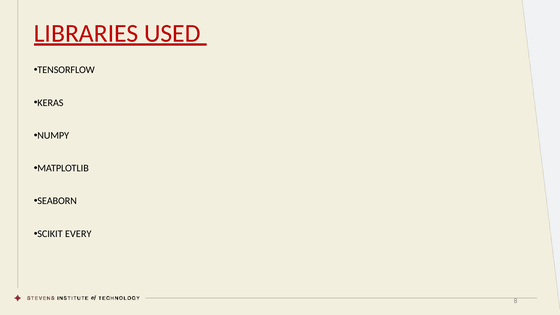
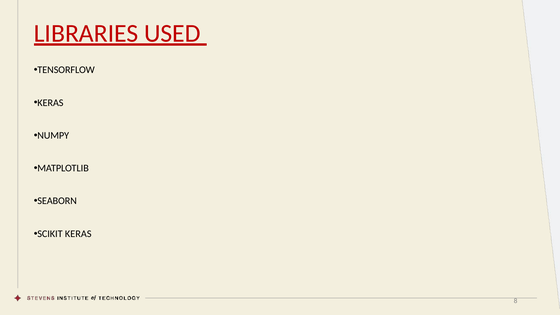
SCIKIT EVERY: EVERY -> KERAS
